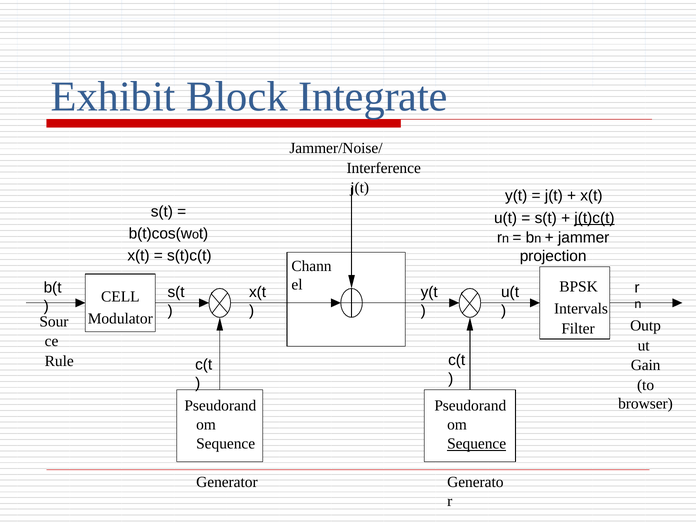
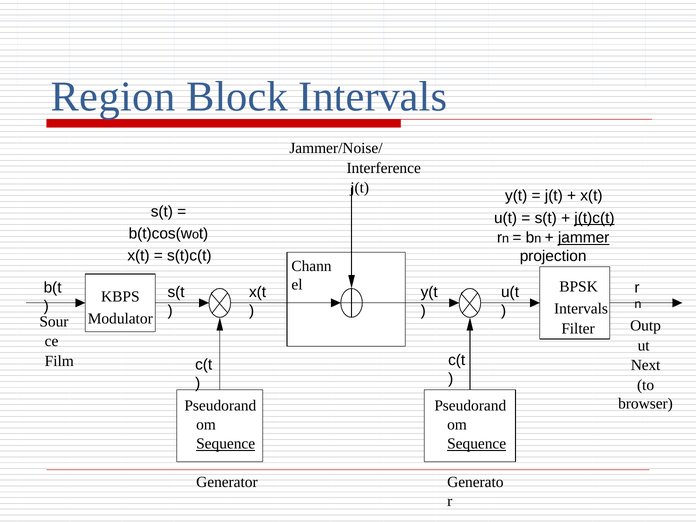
Exhibit: Exhibit -> Region
Block Integrate: Integrate -> Intervals
jammer underline: none -> present
CELL: CELL -> KBPS
Rule: Rule -> Film
Gain: Gain -> Next
Sequence at (226, 444) underline: none -> present
